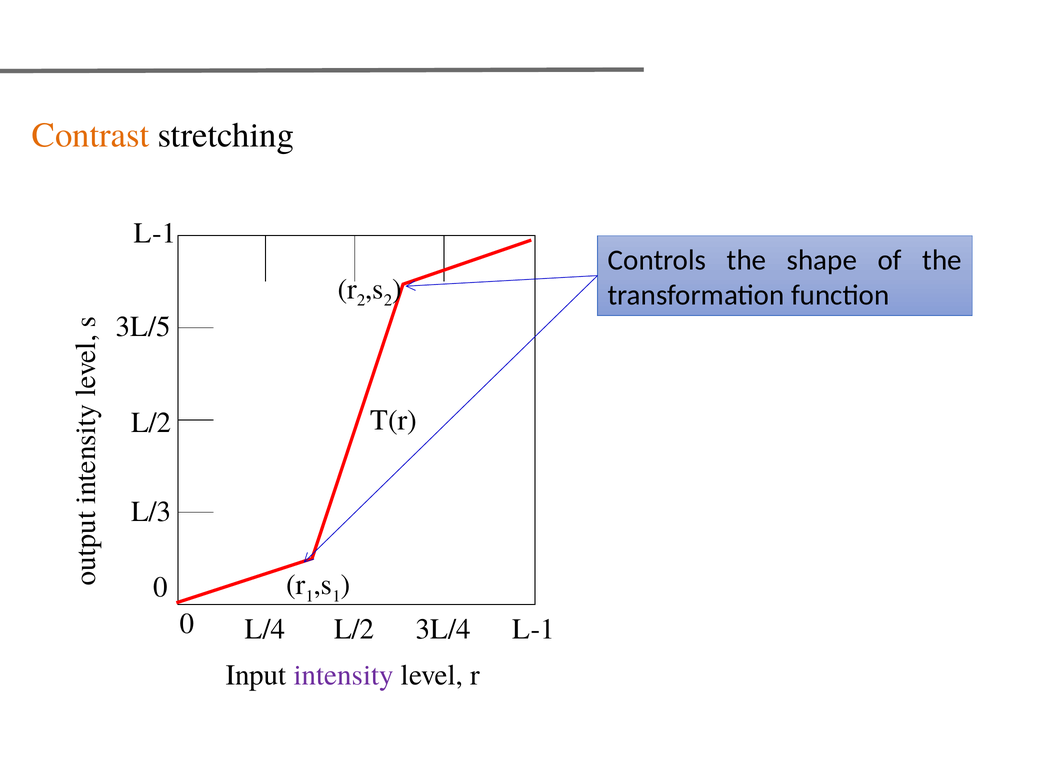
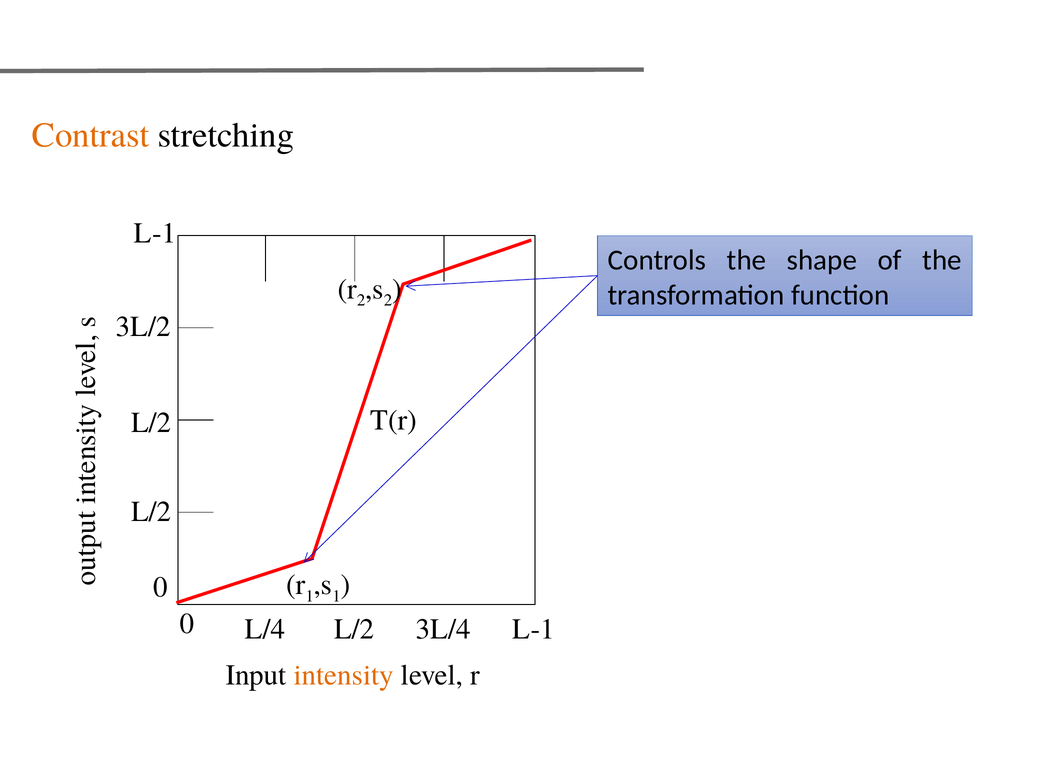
3L/5: 3L/5 -> 3L/2
L/3 at (151, 511): L/3 -> L/2
intensity colour: purple -> orange
